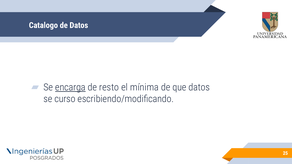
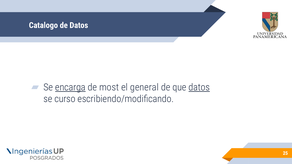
resto: resto -> most
mínima: mínima -> general
datos at (199, 87) underline: none -> present
